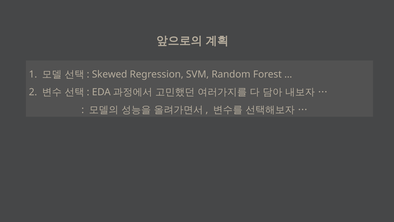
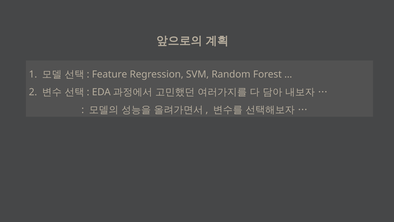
Skewed: Skewed -> Feature
